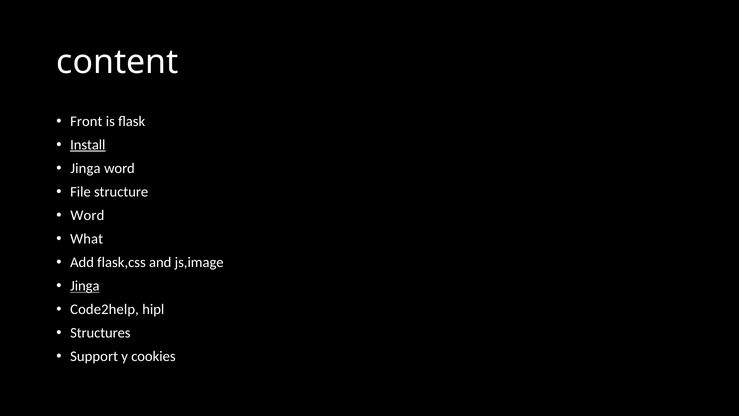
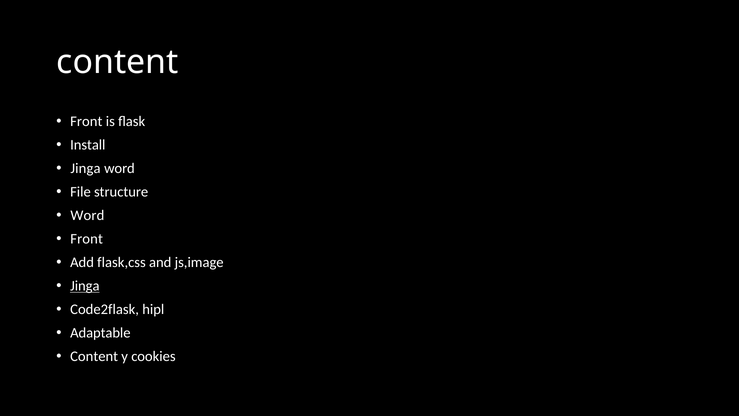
Install underline: present -> none
What at (87, 239): What -> Front
Code2help: Code2help -> Code2flask
Structures: Structures -> Adaptable
Support at (94, 356): Support -> Content
